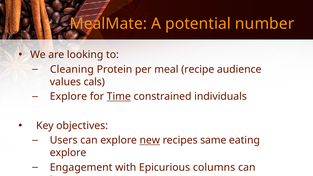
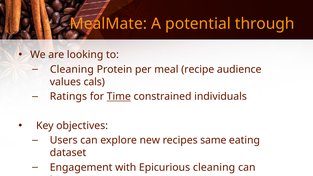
number: number -> through
Explore at (68, 96): Explore -> Ratings
new underline: present -> none
explore at (68, 153): explore -> dataset
Epicurious columns: columns -> cleaning
